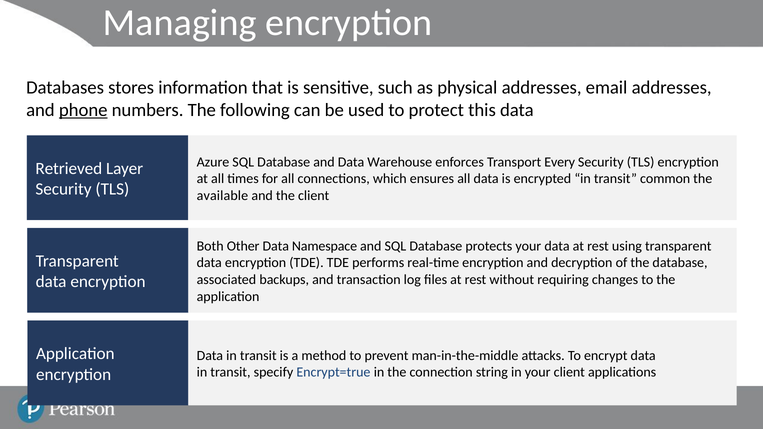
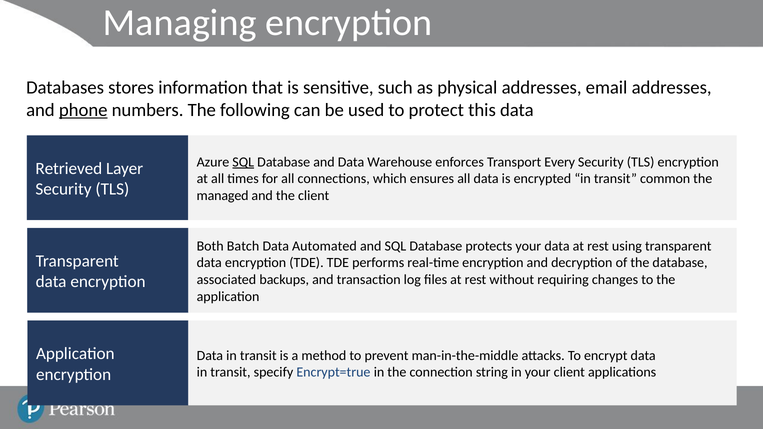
SQL at (243, 162) underline: none -> present
available: available -> managed
Other: Other -> Batch
Namespace: Namespace -> Automated
